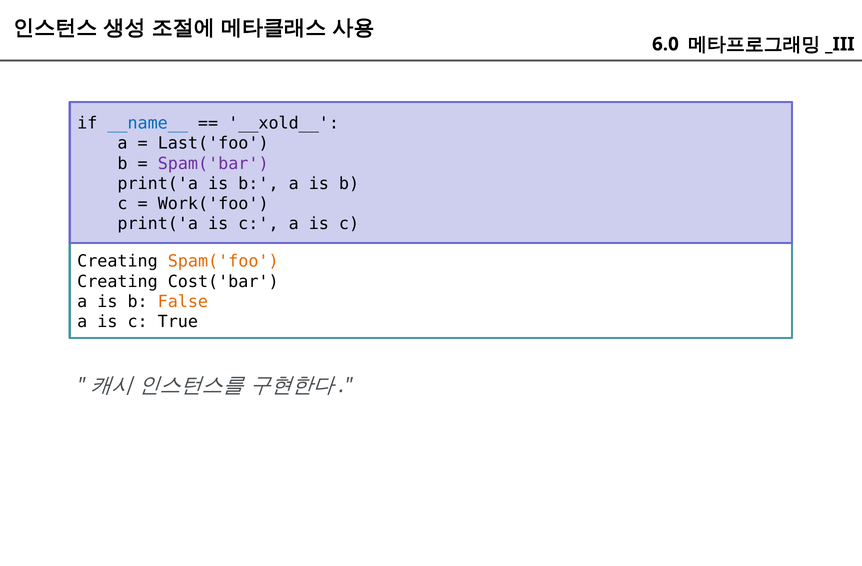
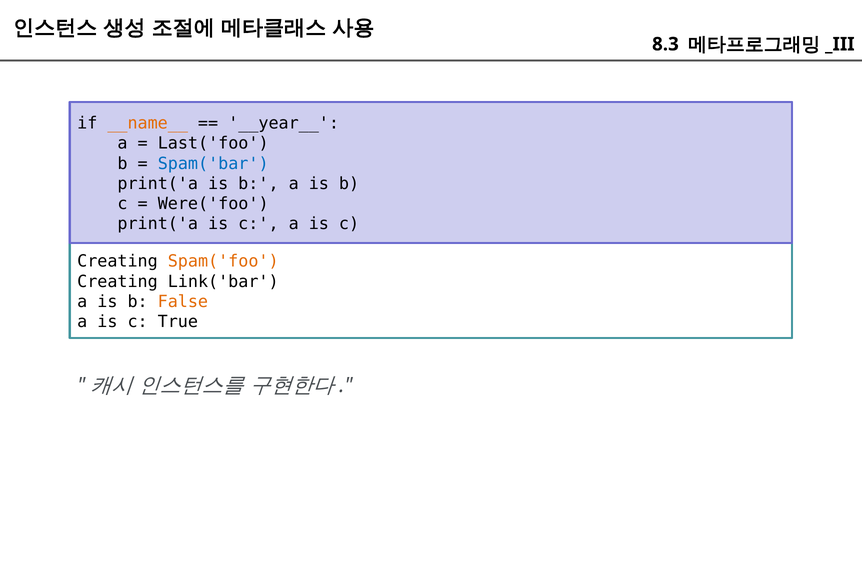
6.0: 6.0 -> 8.3
__name__ colour: blue -> orange
__xold__: __xold__ -> __year__
Spam('bar colour: purple -> blue
Work('foo: Work('foo -> Were('foo
Cost('bar: Cost('bar -> Link('bar
